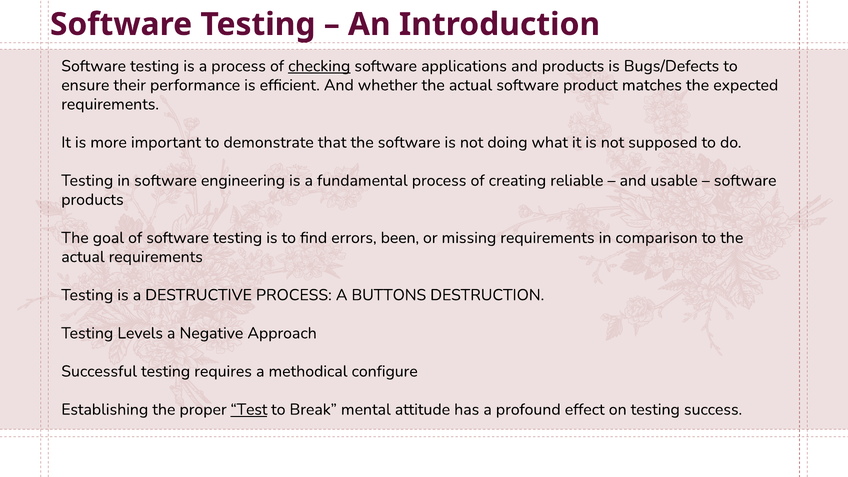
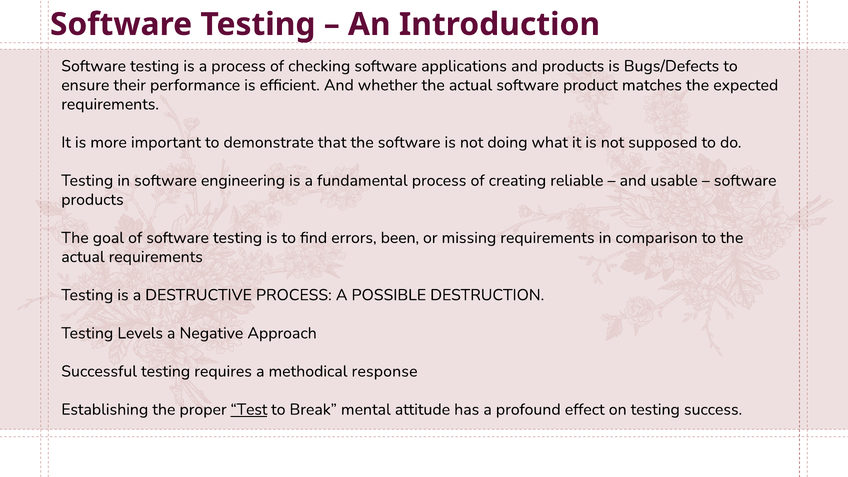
checking underline: present -> none
BUTTONS: BUTTONS -> POSSIBLE
configure: configure -> response
